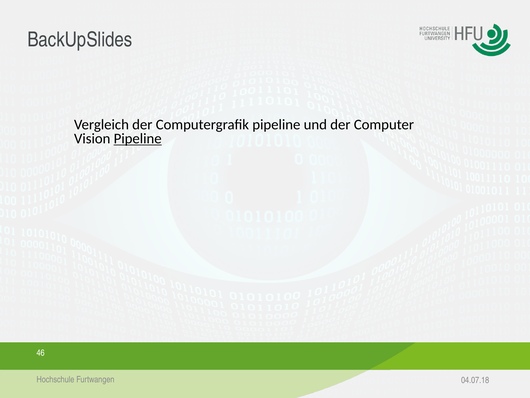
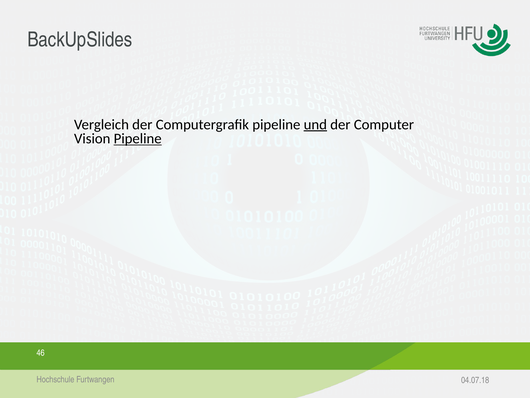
und underline: none -> present
